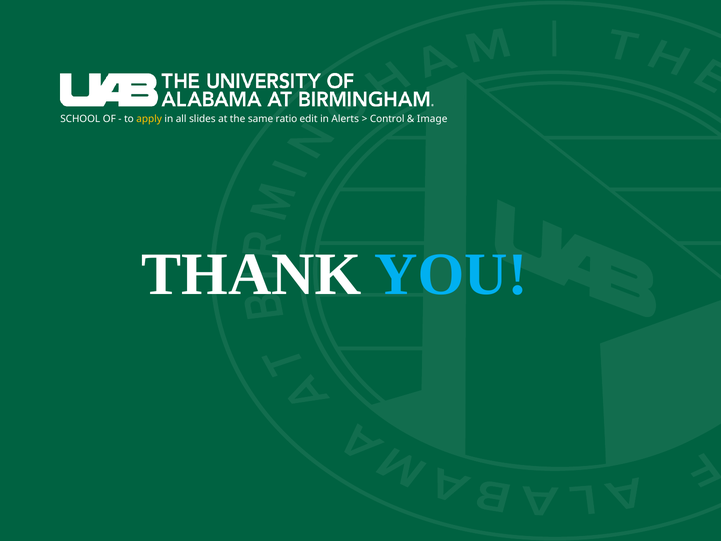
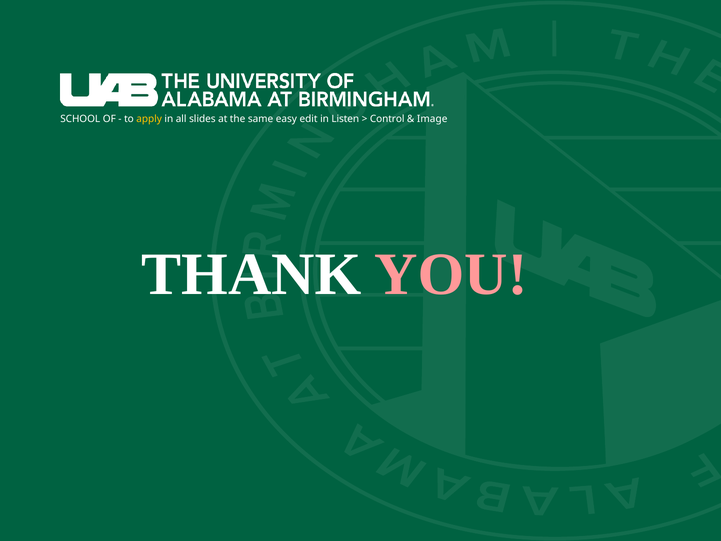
ratio: ratio -> easy
Alerts: Alerts -> Listen
YOU colour: light blue -> pink
